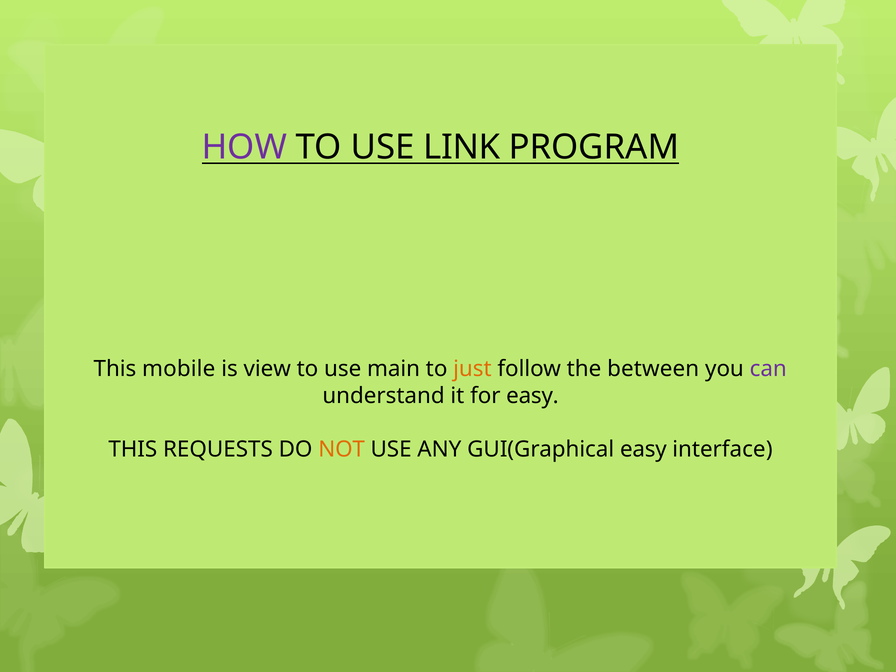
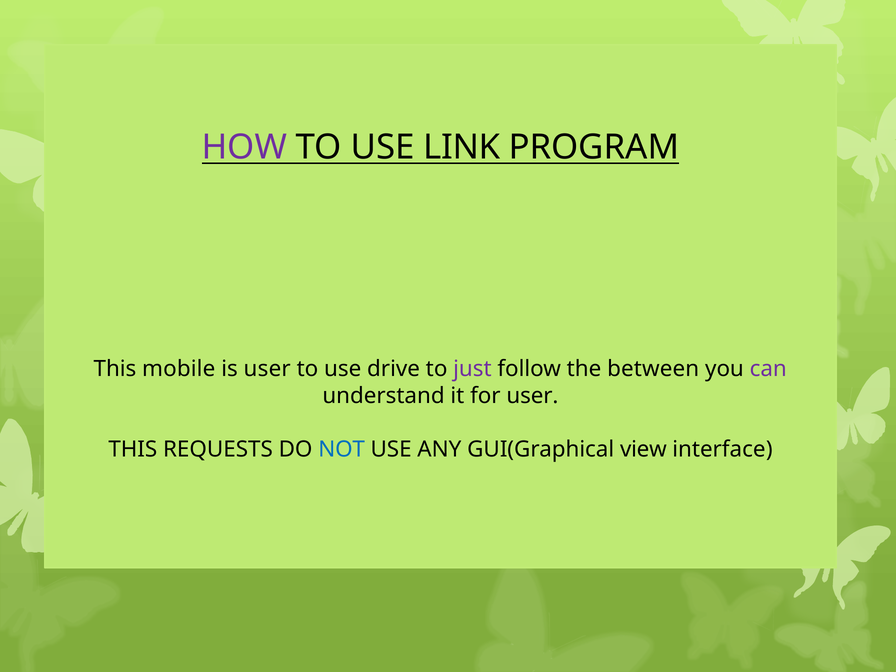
is view: view -> user
main: main -> drive
just colour: orange -> purple
for easy: easy -> user
NOT colour: orange -> blue
GUI(Graphical easy: easy -> view
